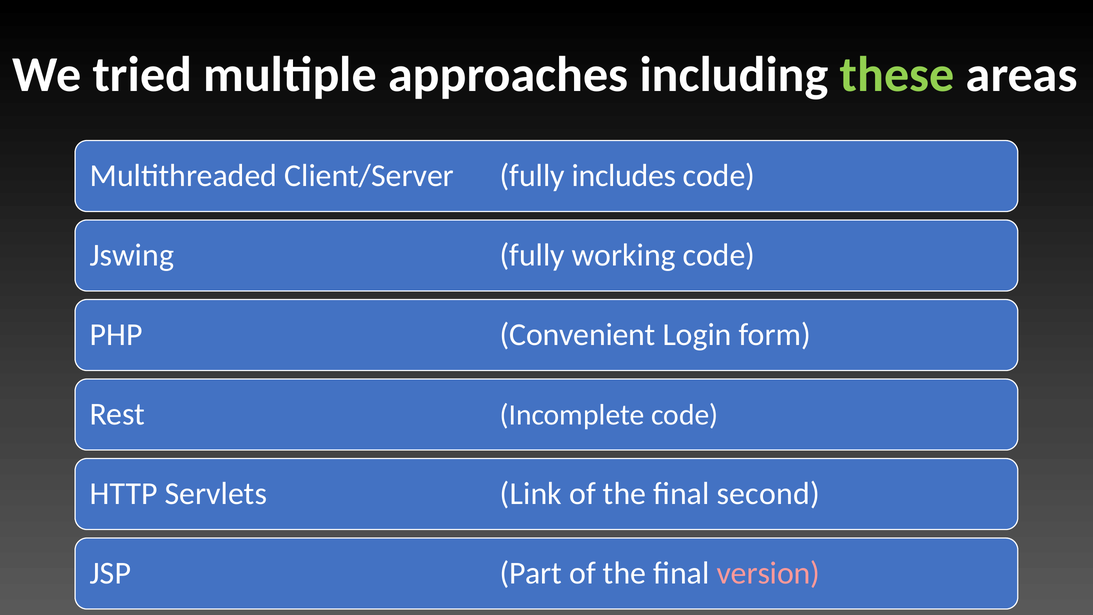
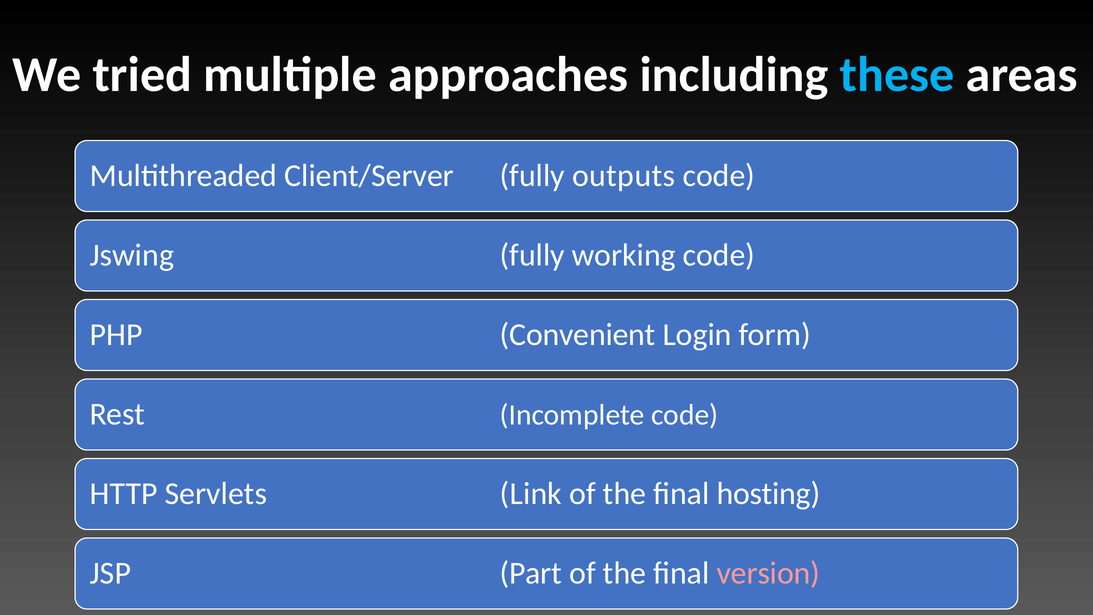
these colour: light green -> light blue
includes: includes -> outputs
second: second -> hosting
